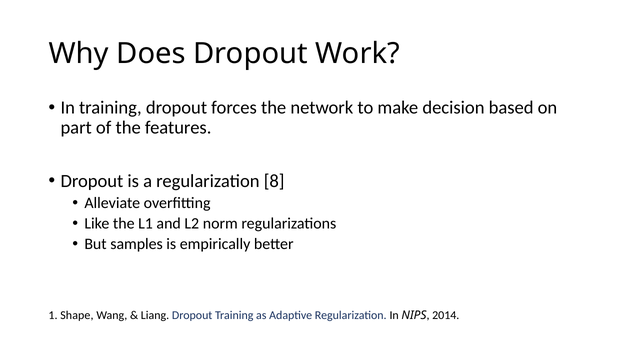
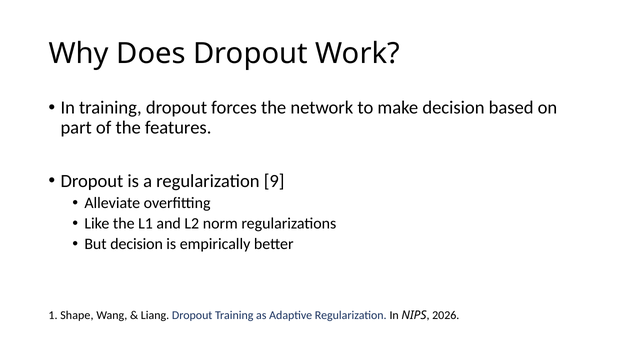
8: 8 -> 9
But samples: samples -> decision
2014: 2014 -> 2026
